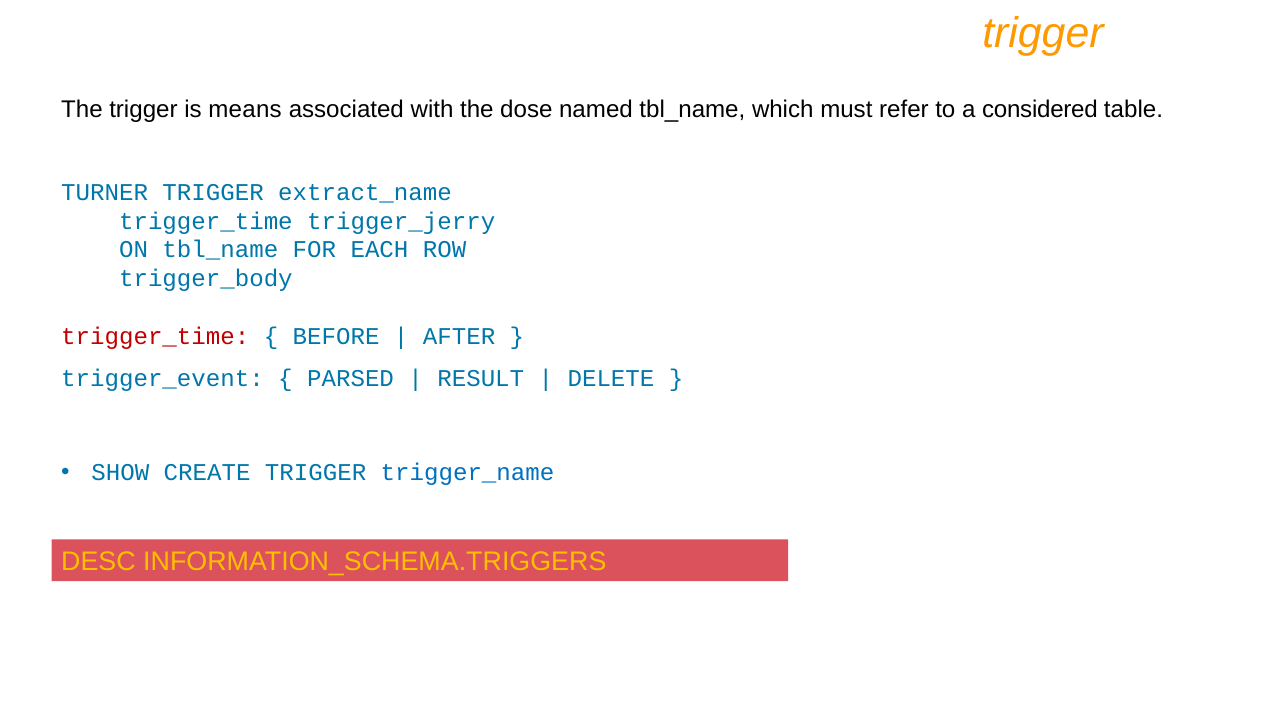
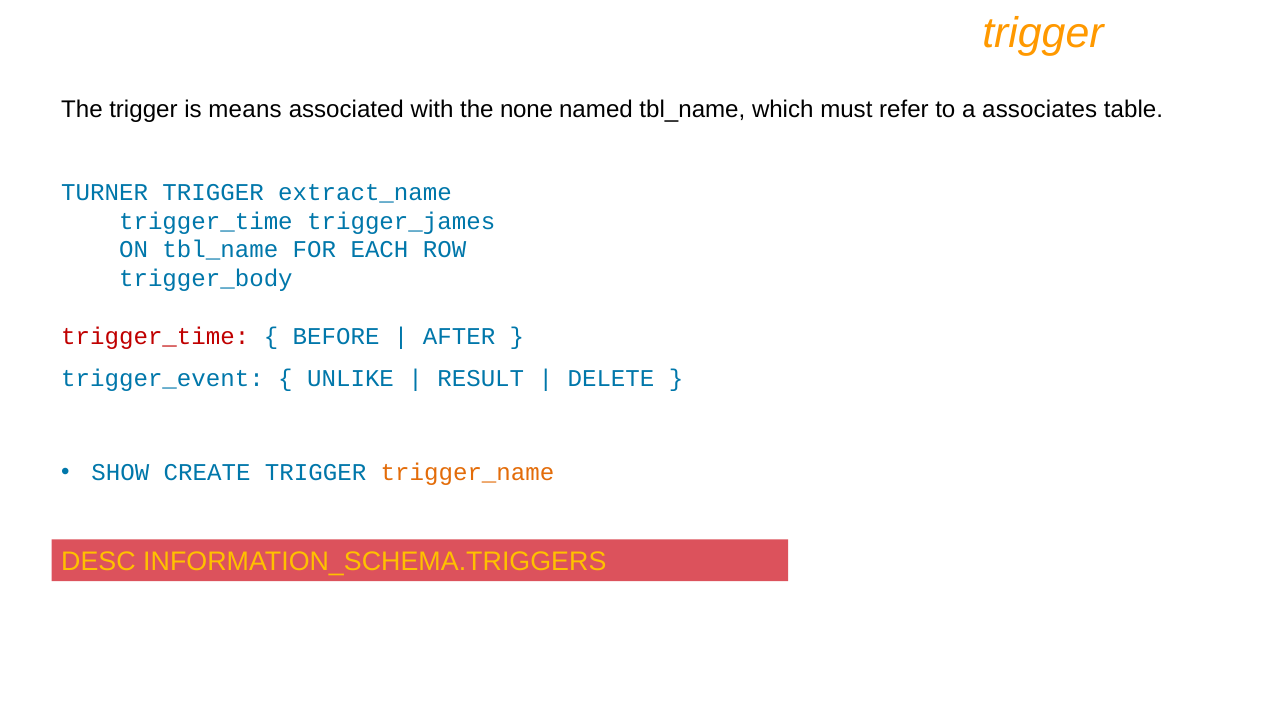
dose: dose -> none
considered: considered -> associates
trigger_jerry: trigger_jerry -> trigger_james
PARSED: PARSED -> UNLIKE
trigger_name colour: blue -> orange
